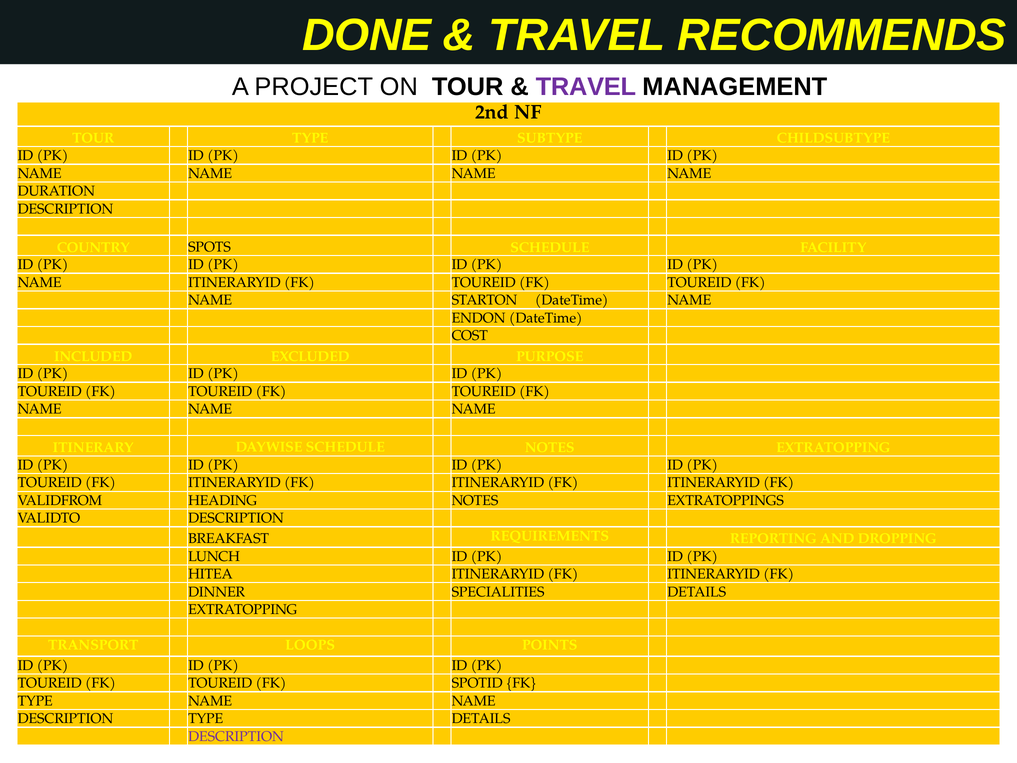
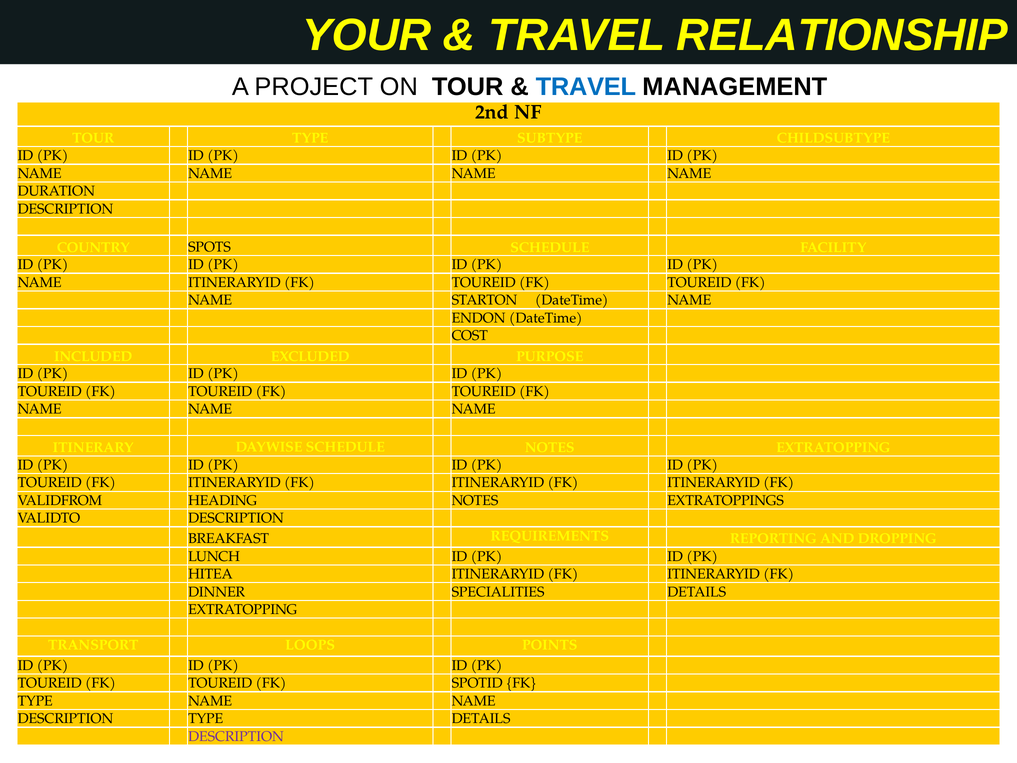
DONE: DONE -> YOUR
RECOMMENDS: RECOMMENDS -> RELATIONSHIP
TRAVEL at (586, 87) colour: purple -> blue
